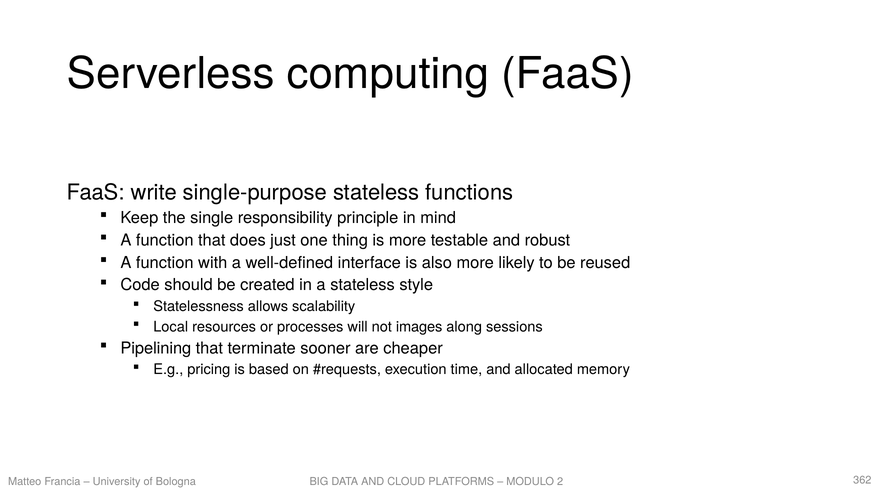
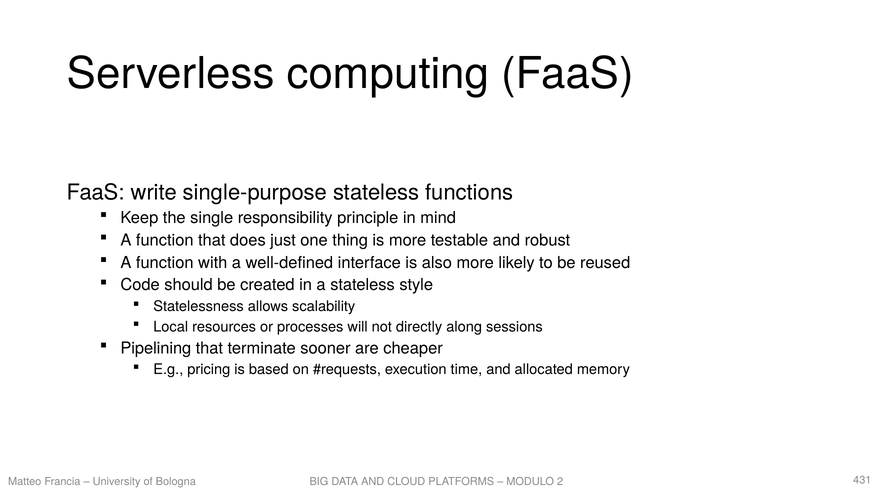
images: images -> directly
362: 362 -> 431
